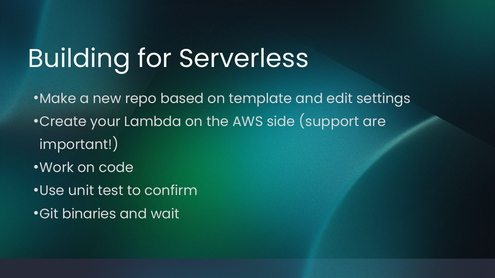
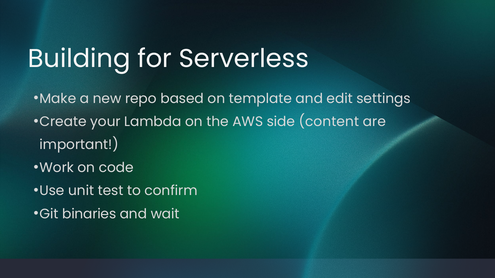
support: support -> content
